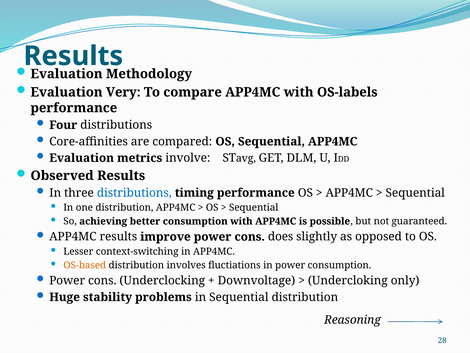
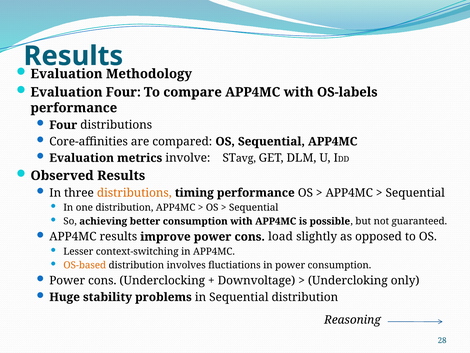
Evaluation Very: Very -> Four
distributions at (134, 193) colour: blue -> orange
does: does -> load
